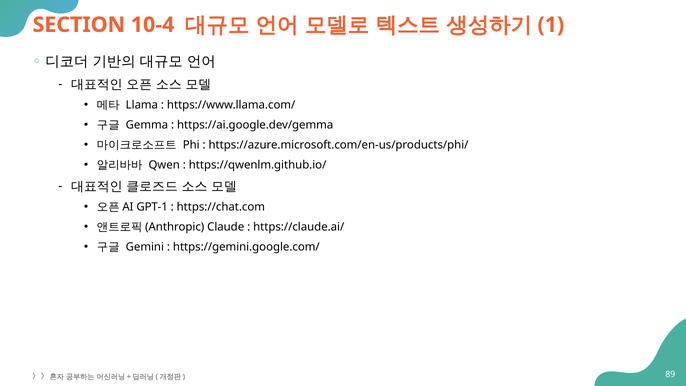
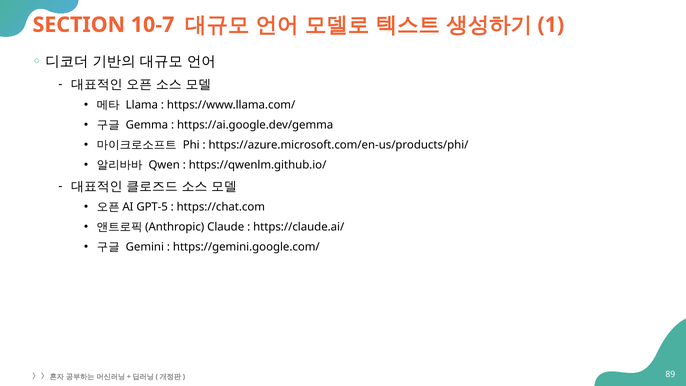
10-4: 10-4 -> 10-7
GPT-1: GPT-1 -> GPT-5
